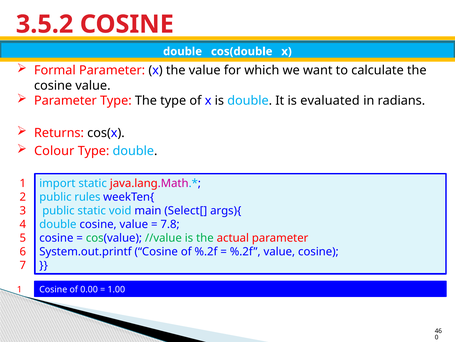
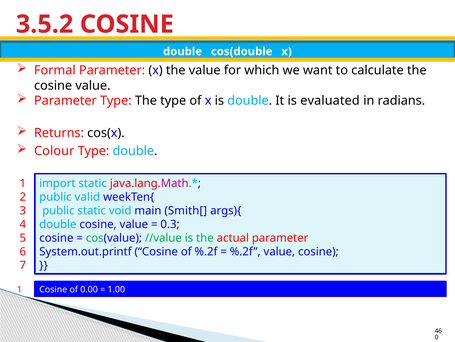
rules: rules -> valid
Select[: Select[ -> Smith[
7.8: 7.8 -> 0.3
